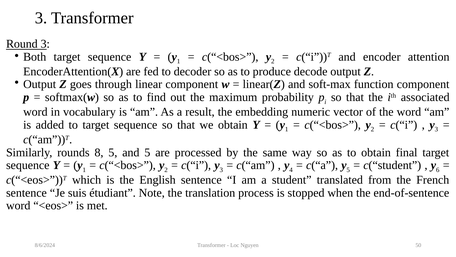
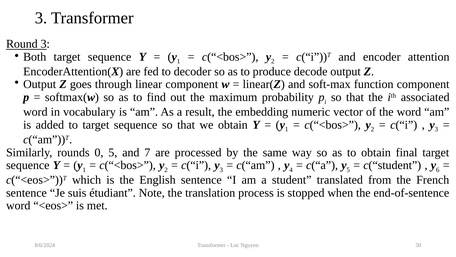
8: 8 -> 0
and 5: 5 -> 7
